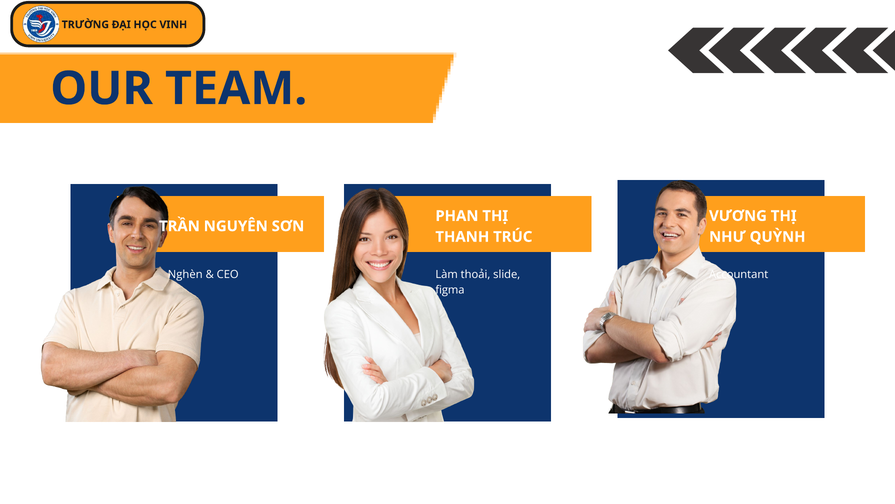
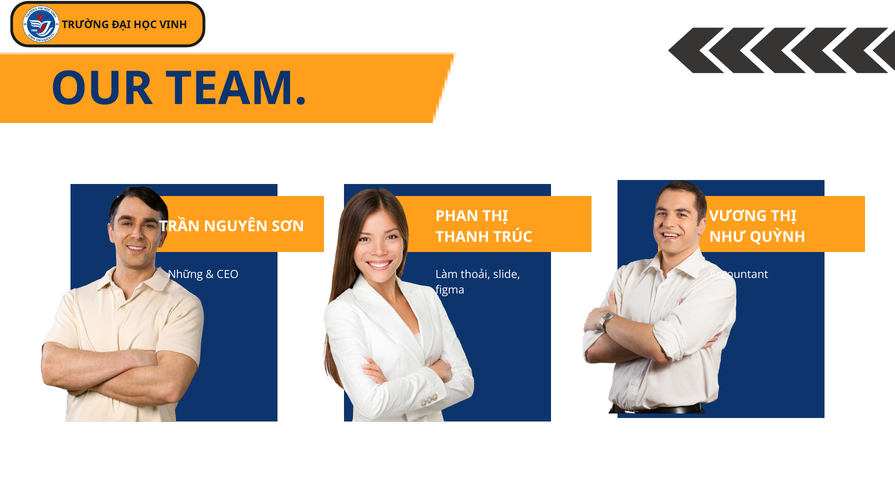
Nghèn: Nghèn -> Những
